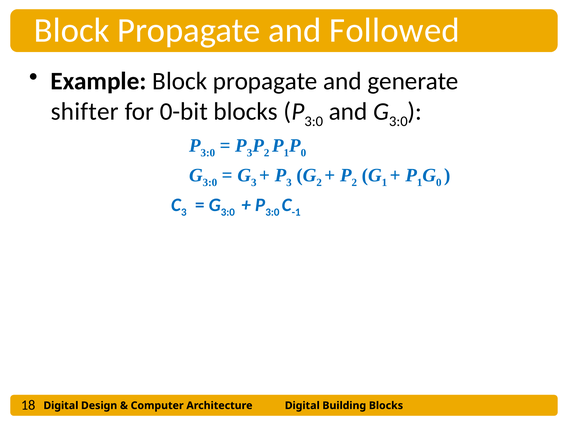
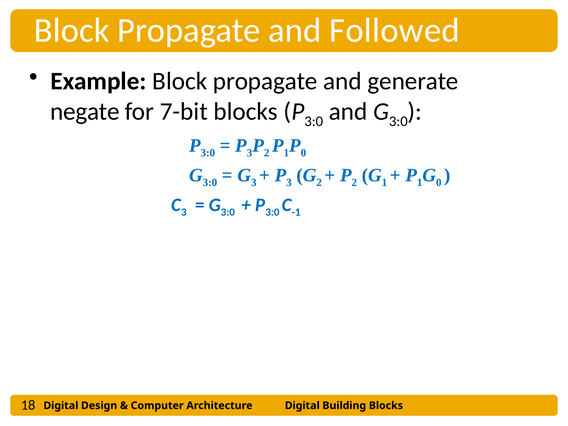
shifter: shifter -> negate
0-bit: 0-bit -> 7-bit
